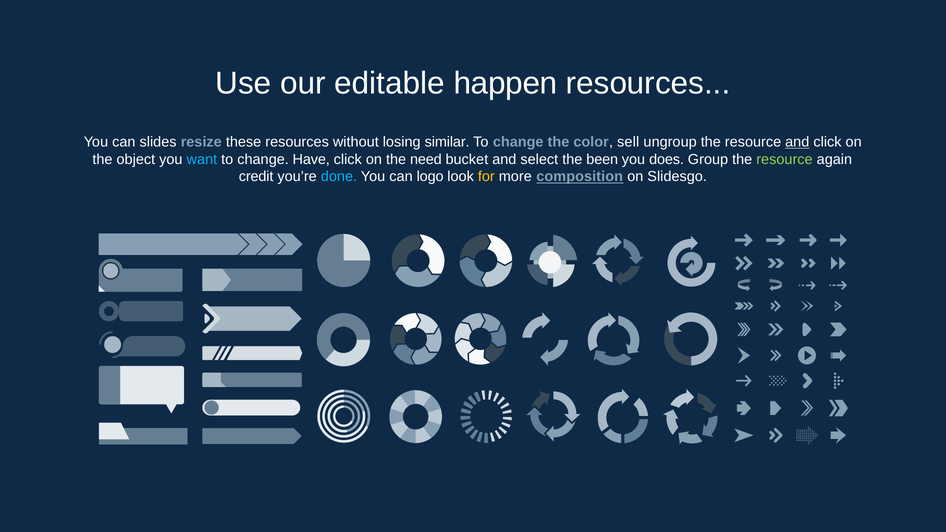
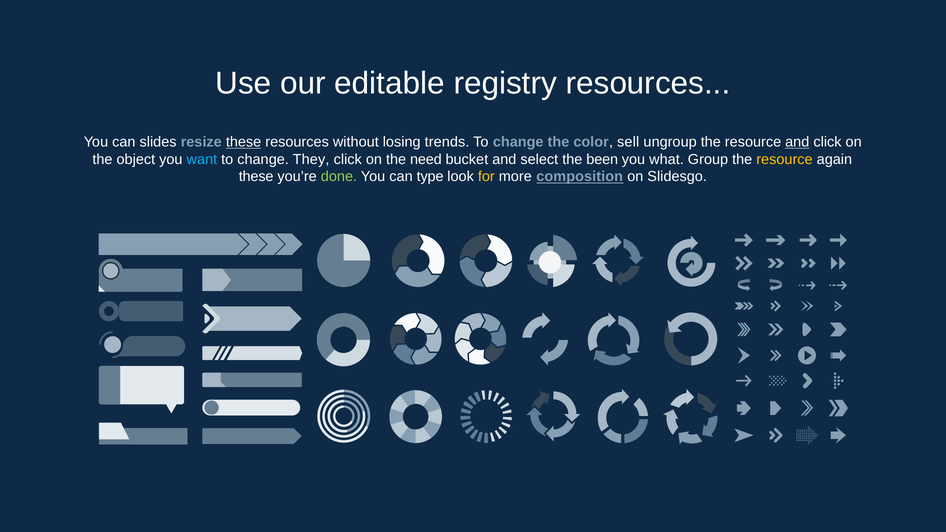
happen: happen -> registry
these at (244, 142) underline: none -> present
similar: similar -> trends
Have: Have -> They
does: does -> what
resource at (784, 159) colour: light green -> yellow
credit at (256, 177): credit -> these
done colour: light blue -> light green
logo: logo -> type
